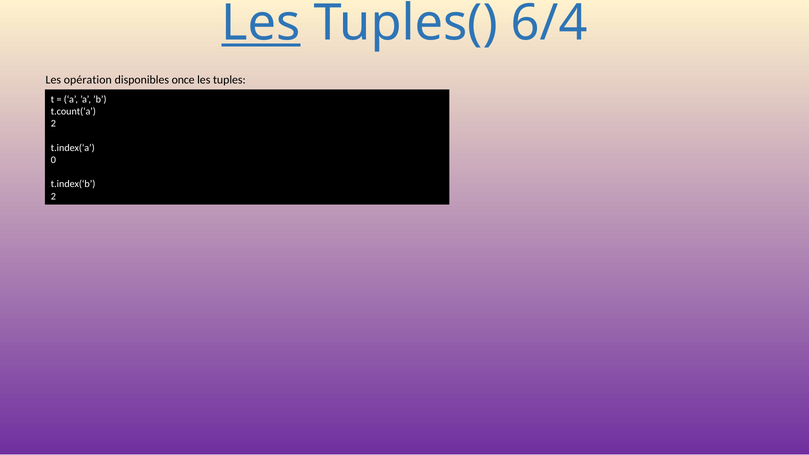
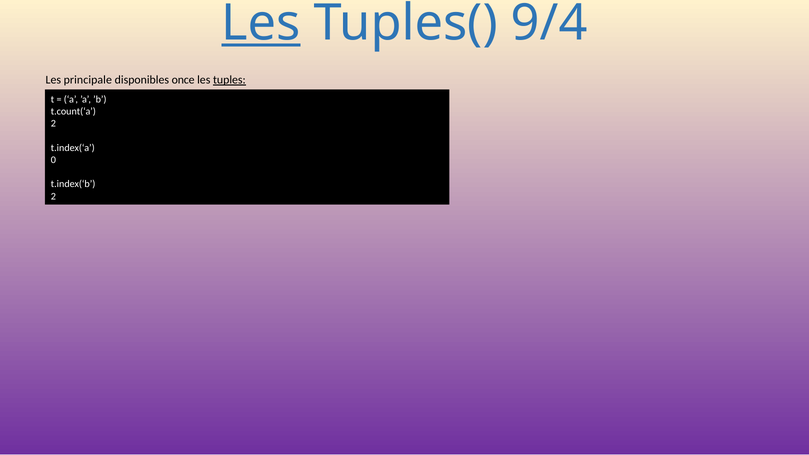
6/4: 6/4 -> 9/4
opération: opération -> principale
tuples underline: none -> present
